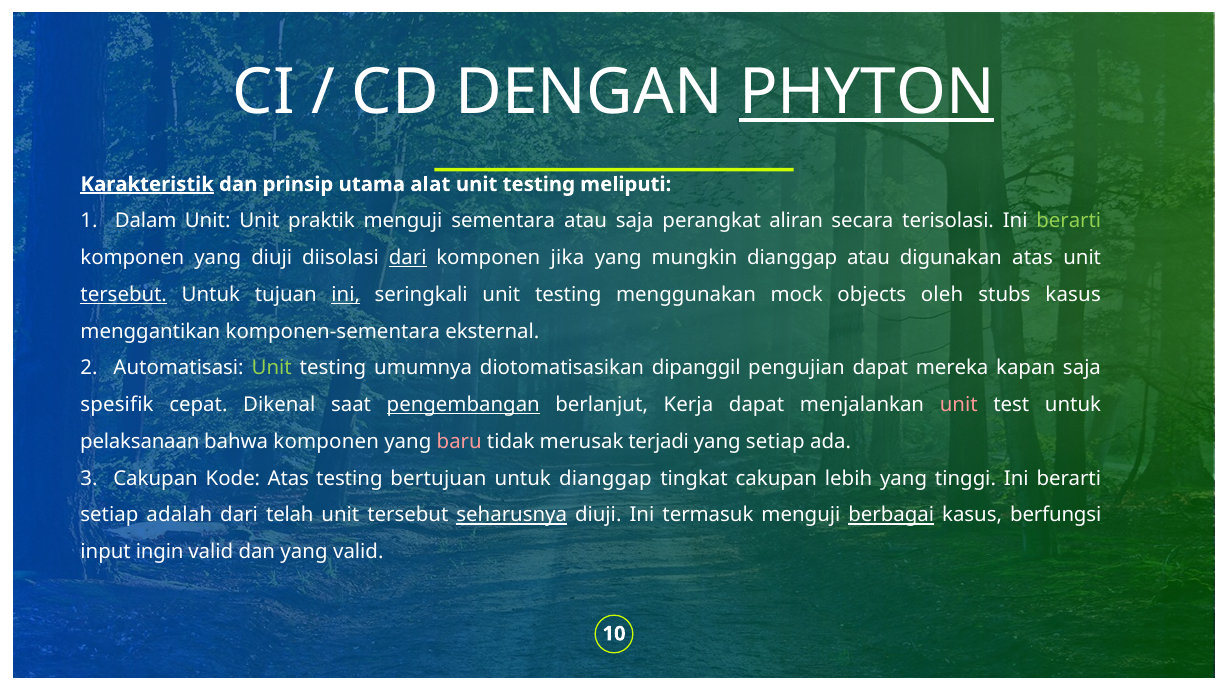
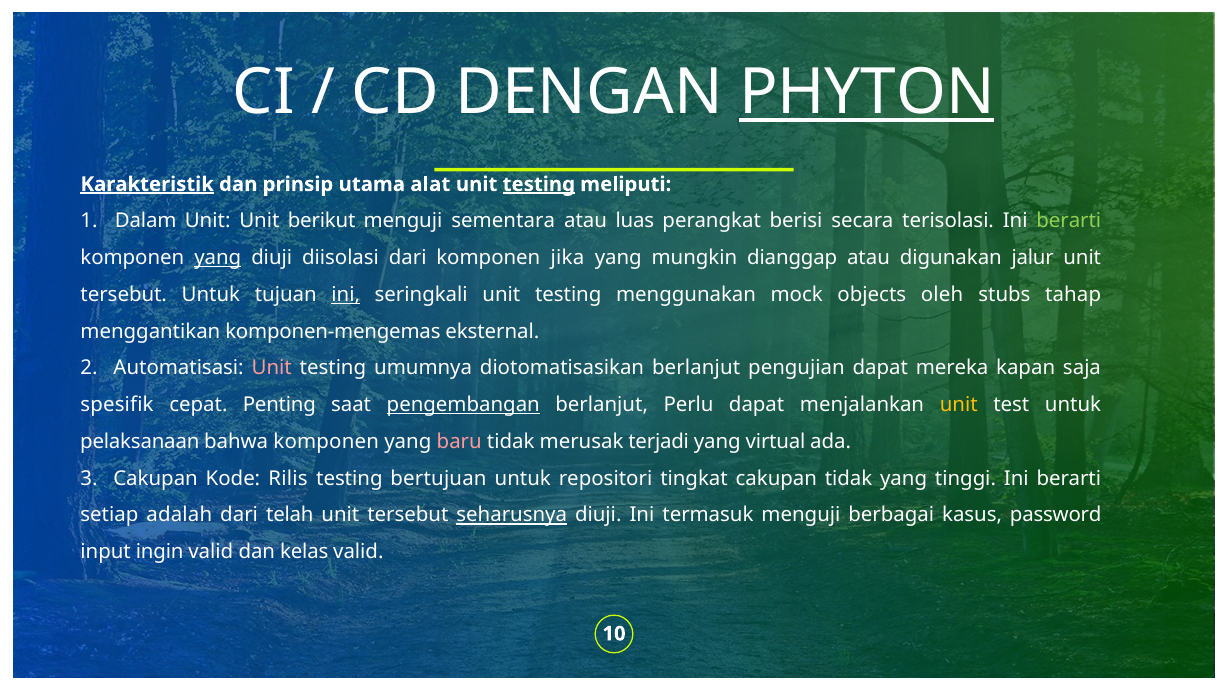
testing at (539, 184) underline: none -> present
praktik: praktik -> berikut
atau saja: saja -> luas
aliran: aliran -> berisi
yang at (218, 258) underline: none -> present
dari at (408, 258) underline: present -> none
digunakan atas: atas -> jalur
tersebut at (124, 295) underline: present -> none
stubs kasus: kasus -> tahap
komponen-sementara: komponen-sementara -> komponen-mengemas
Unit at (272, 369) colour: light green -> pink
diotomatisasikan dipanggil: dipanggil -> berlanjut
Dikenal: Dikenal -> Penting
Kerja: Kerja -> Perlu
unit at (959, 405) colour: pink -> yellow
yang setiap: setiap -> virtual
Kode Atas: Atas -> Rilis
untuk dianggap: dianggap -> repositori
cakupan lebih: lebih -> tidak
berbagai underline: present -> none
berfungsi: berfungsi -> password
dan yang: yang -> kelas
